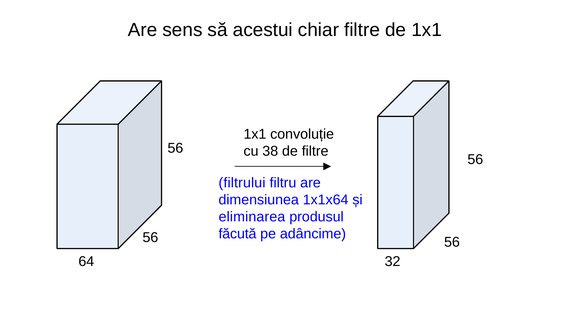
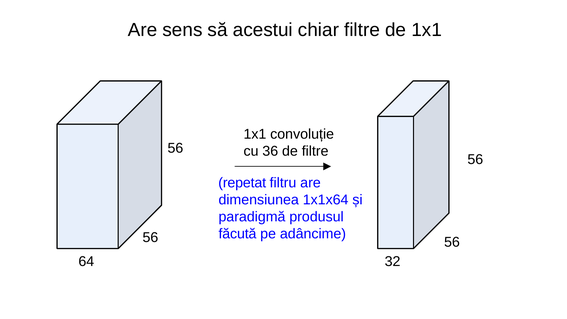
38: 38 -> 36
filtrului: filtrului -> repetat
eliminarea: eliminarea -> paradigmă
